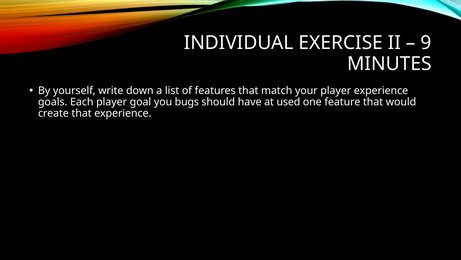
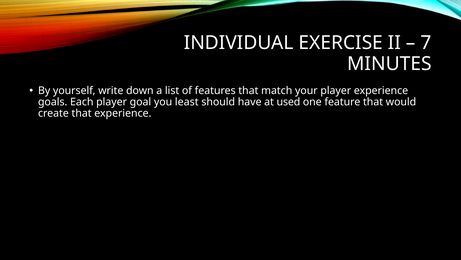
9: 9 -> 7
bugs: bugs -> least
